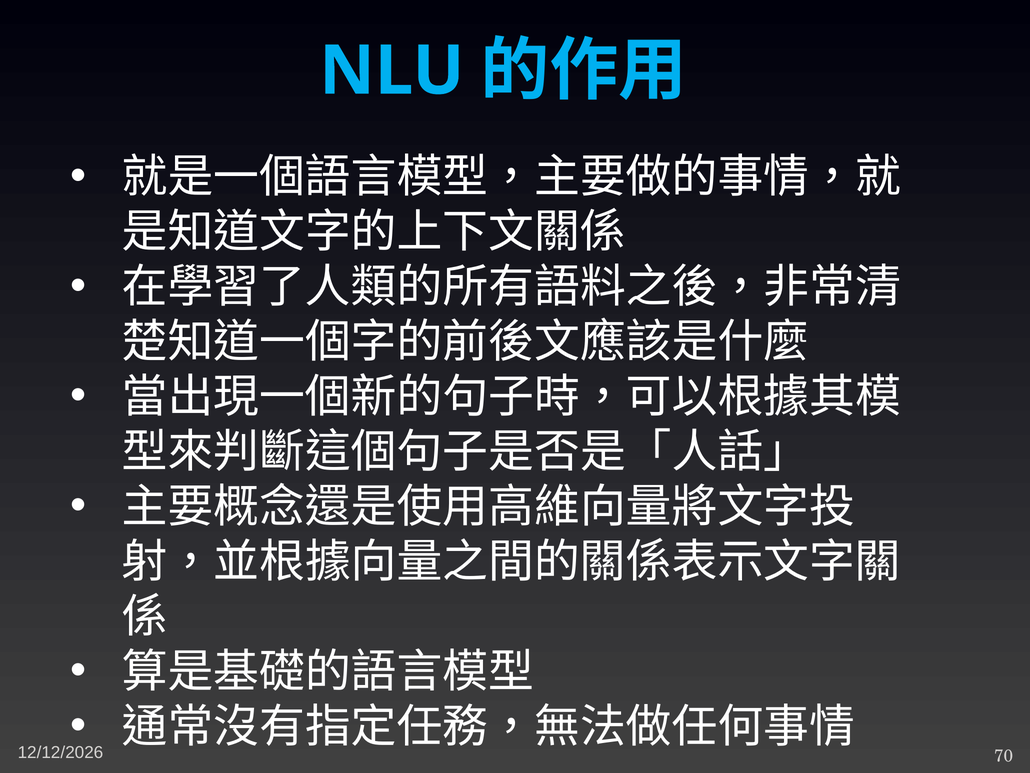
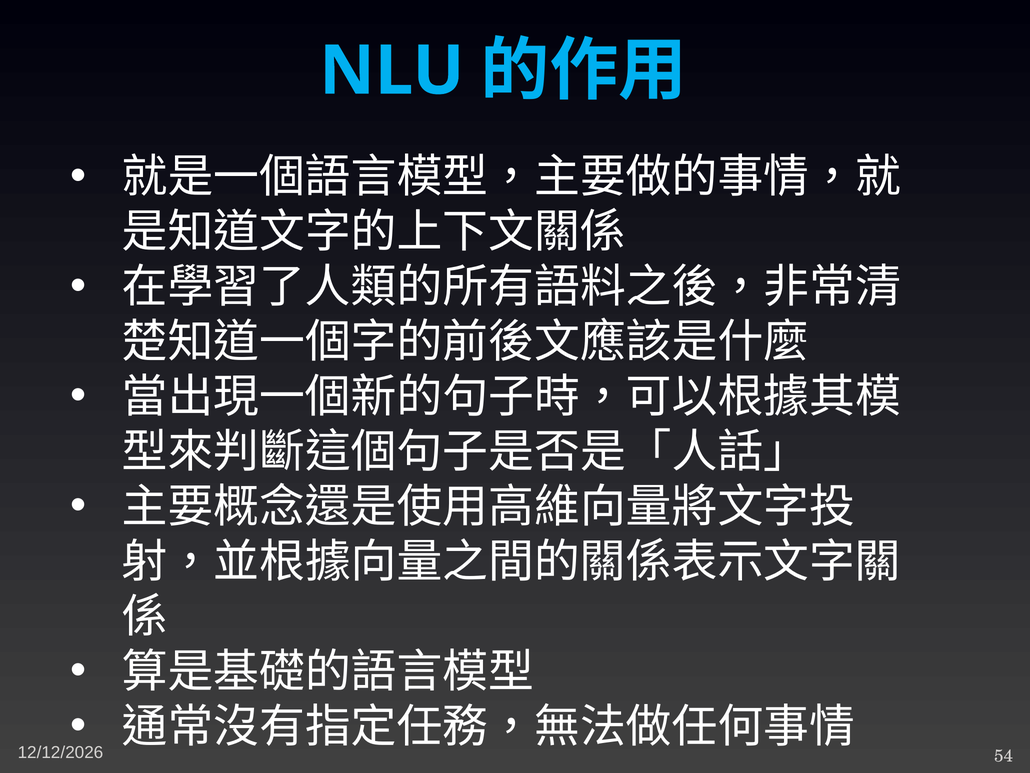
70: 70 -> 54
